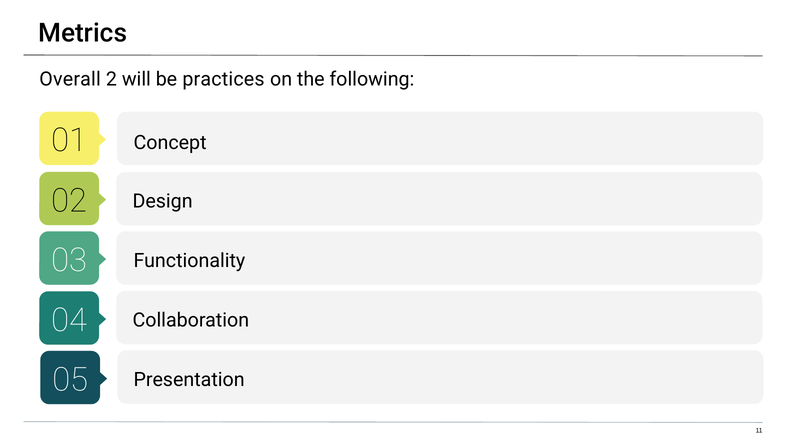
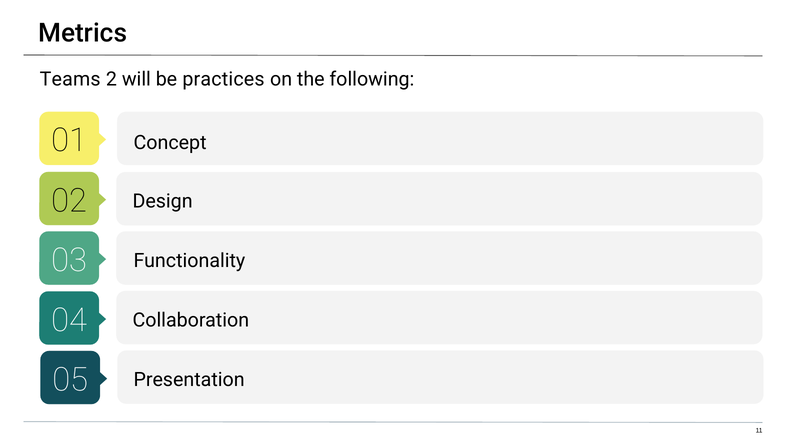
Overall: Overall -> Teams
